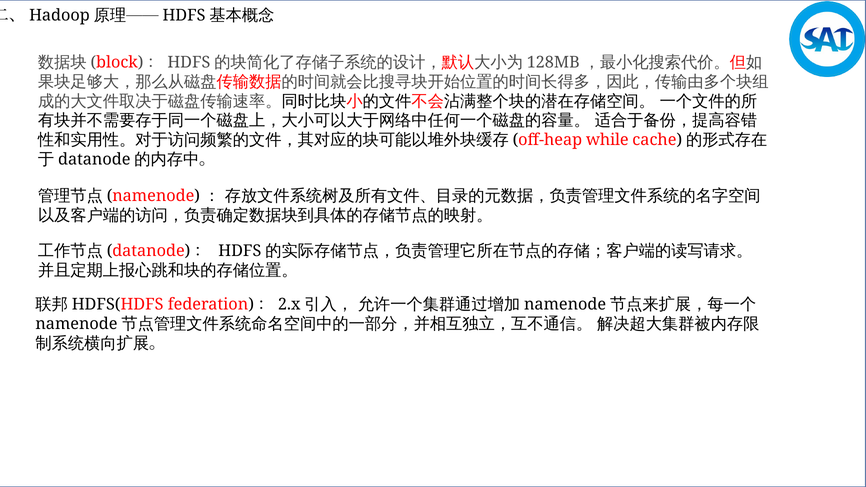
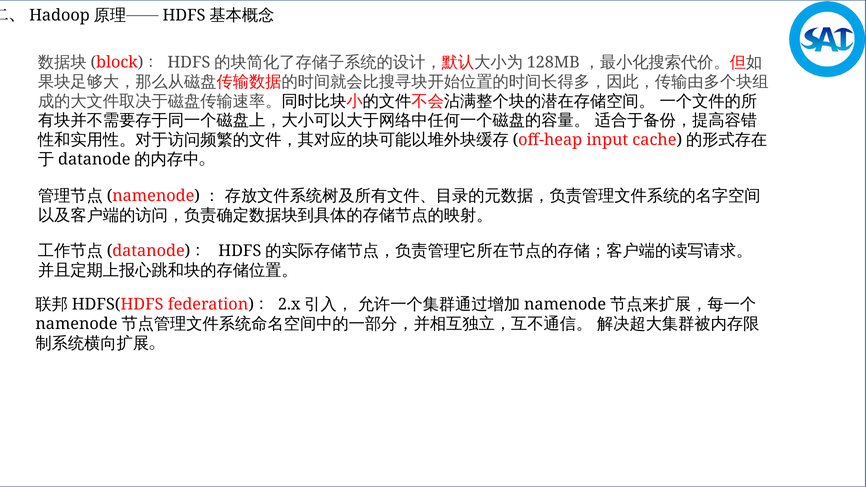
while: while -> input
